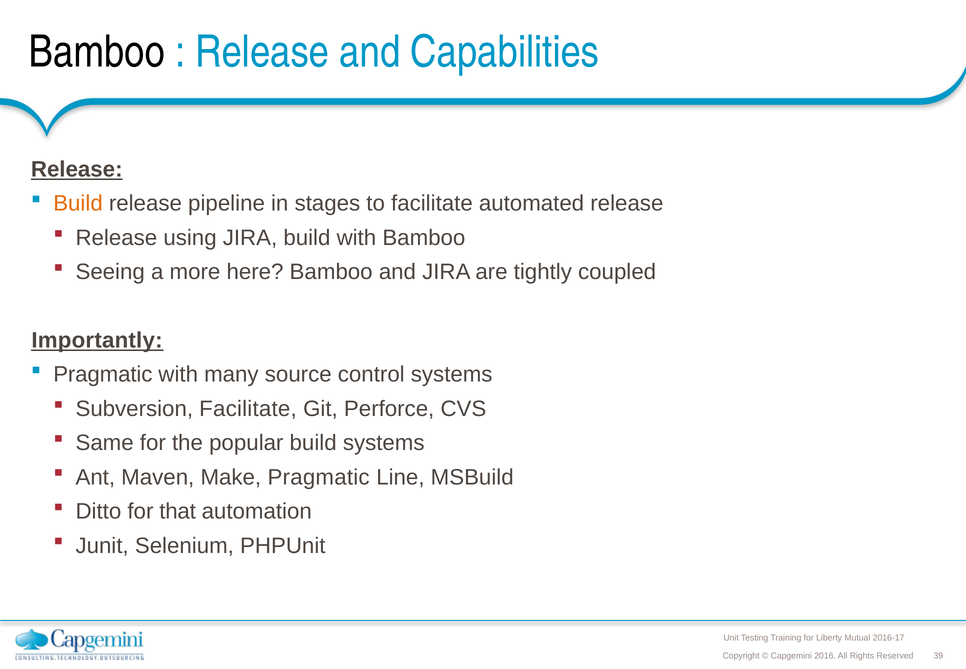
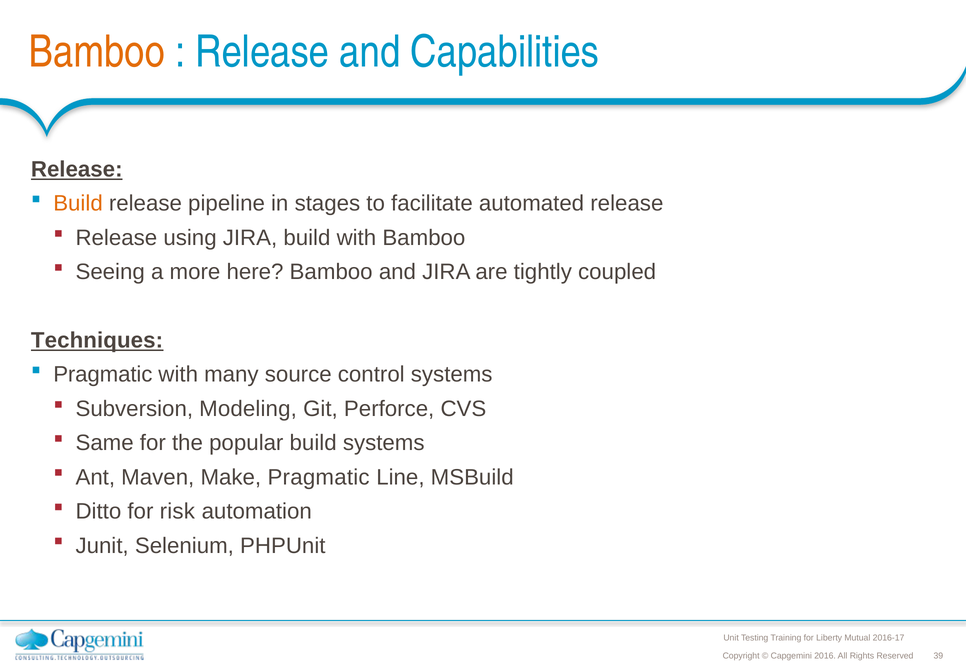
Bamboo at (97, 52) colour: black -> orange
Importantly: Importantly -> Techniques
Subversion Facilitate: Facilitate -> Modeling
that: that -> risk
